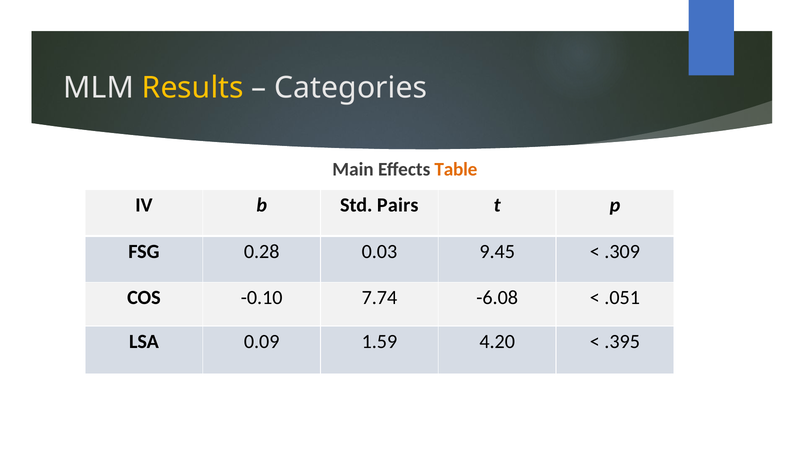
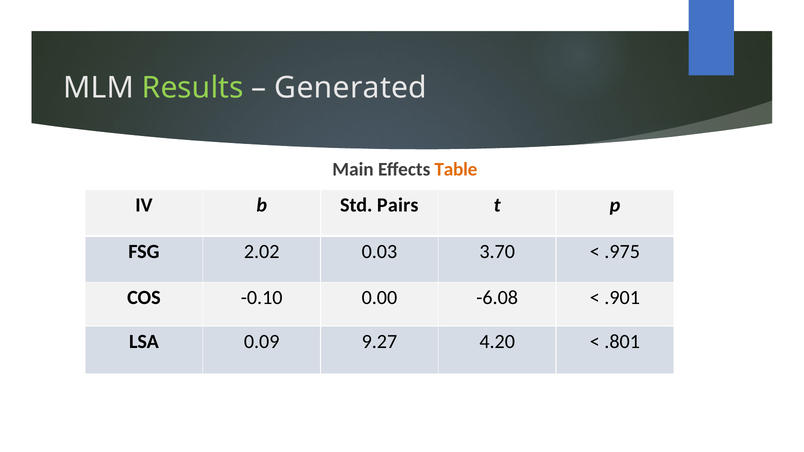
Results colour: yellow -> light green
Categories: Categories -> Generated
0.28: 0.28 -> 2.02
9.45: 9.45 -> 3.70
.309: .309 -> .975
7.74: 7.74 -> 0.00
.051: .051 -> .901
1.59: 1.59 -> 9.27
.395: .395 -> .801
